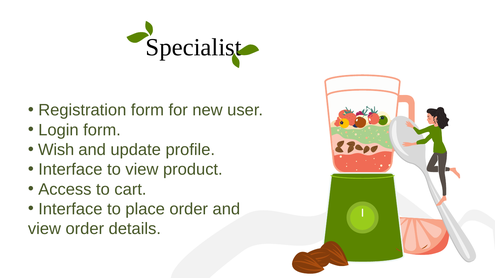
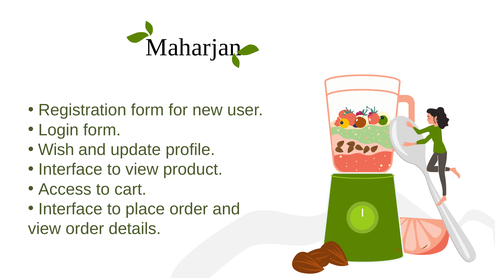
Specialist: Specialist -> Maharjan
